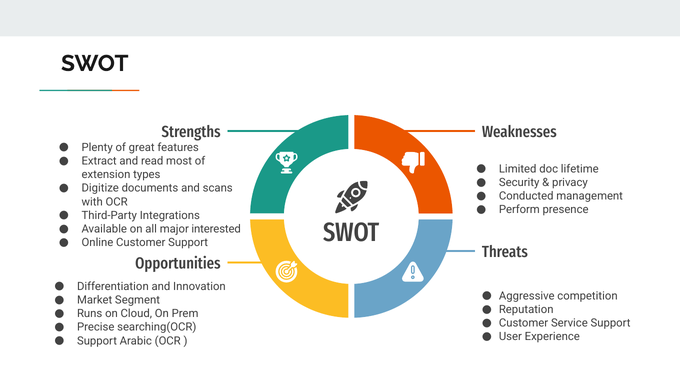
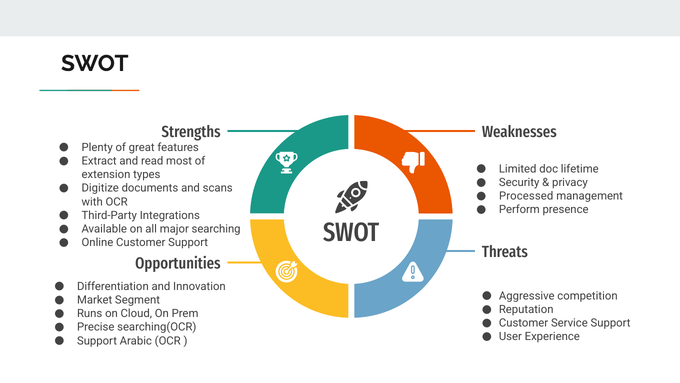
Conducted: Conducted -> Processed
interested: interested -> searching
